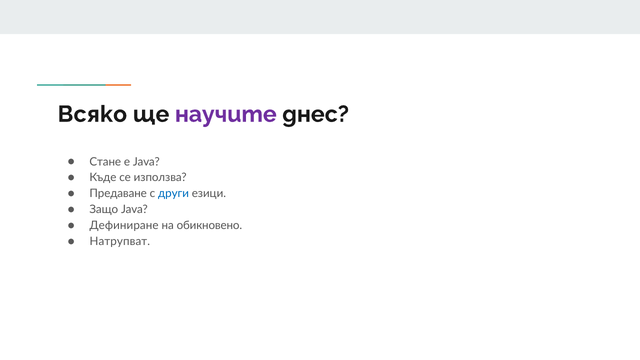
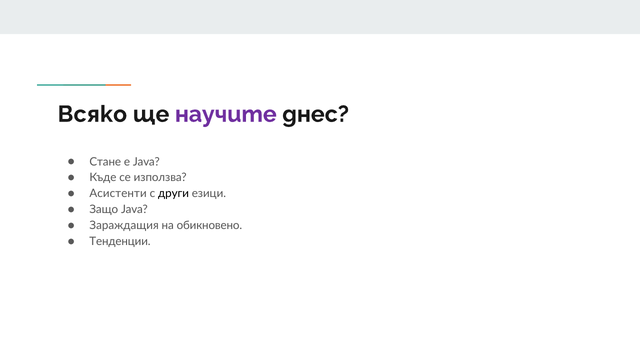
Предаване: Предаване -> Асистенти
други colour: blue -> black
Дефиниране: Дефиниране -> Зараждащия
Натрупват: Натрупват -> Тенденции
